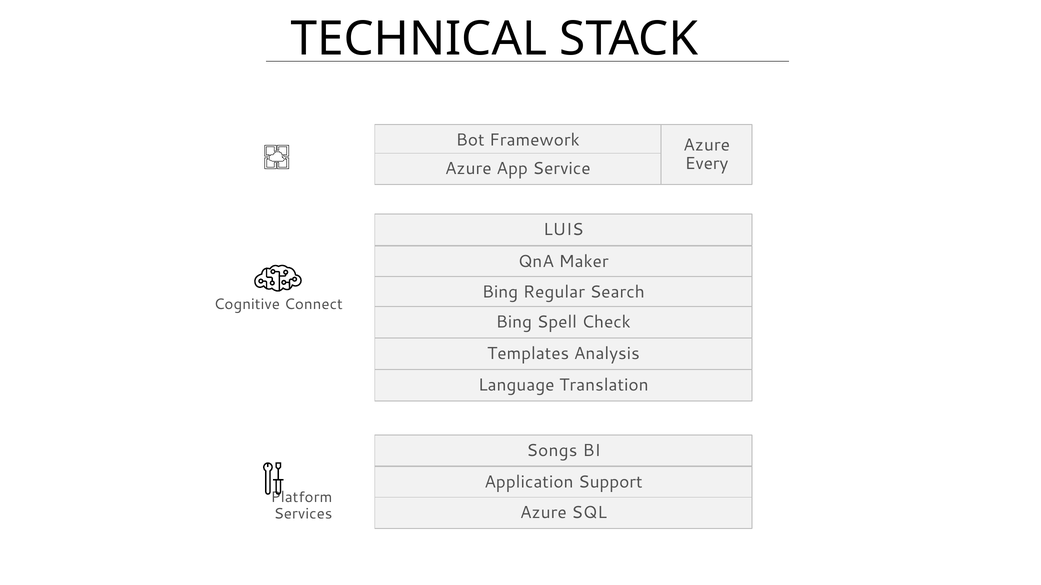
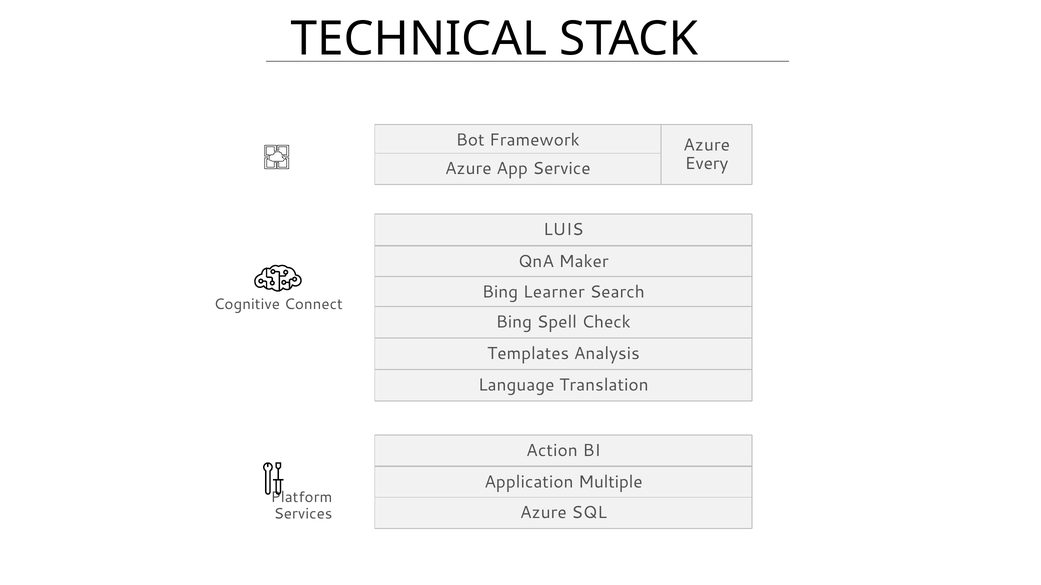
Regular: Regular -> Learner
Songs: Songs -> Action
Support: Support -> Multiple
